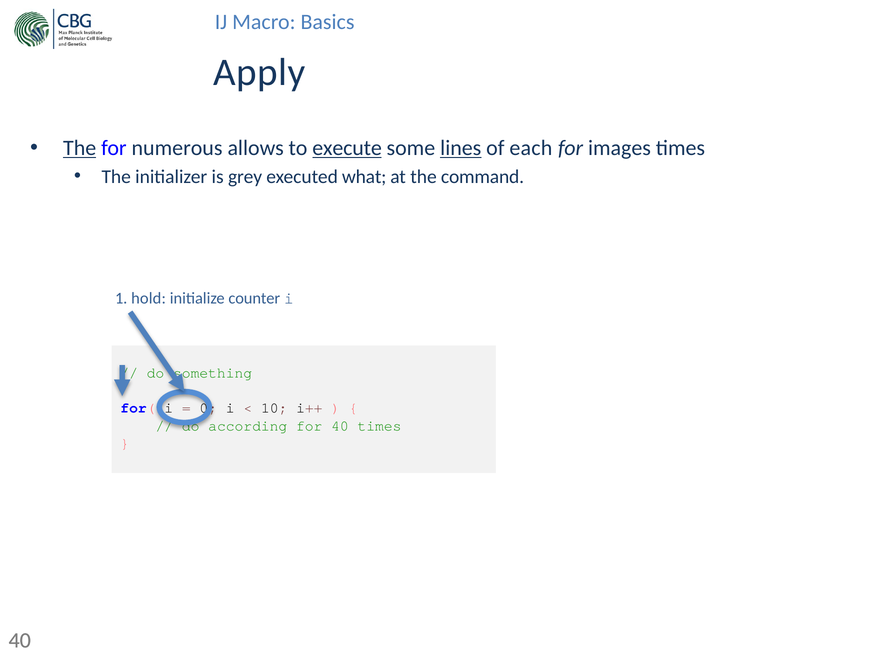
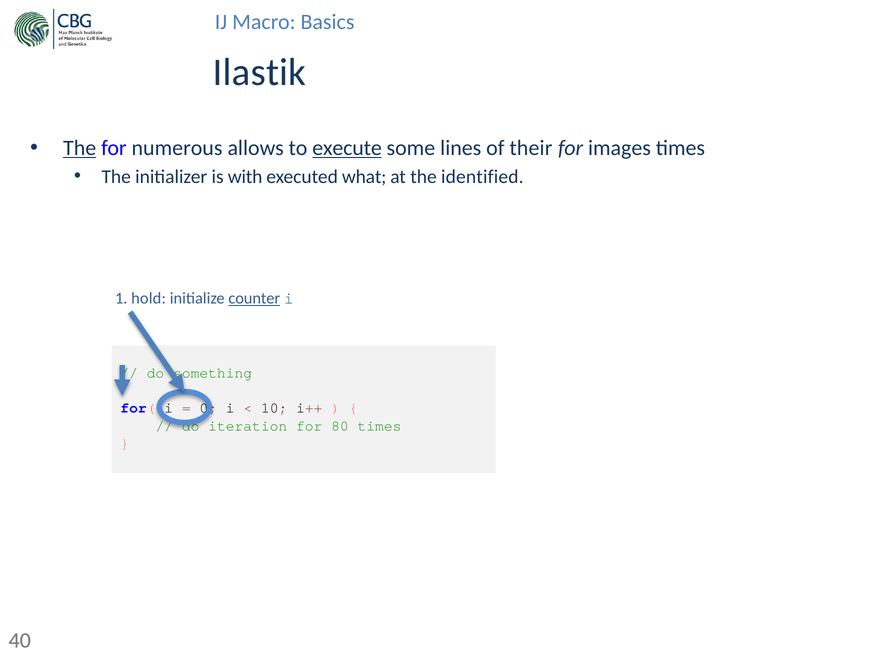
Apply: Apply -> Ilastik
lines underline: present -> none
each: each -> their
grey: grey -> with
command: command -> identified
counter underline: none -> present
according: according -> iteration
for 40: 40 -> 80
